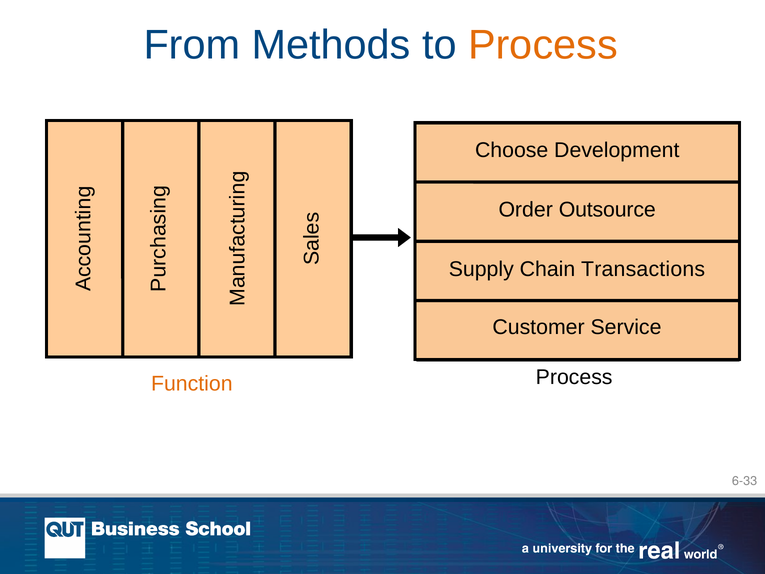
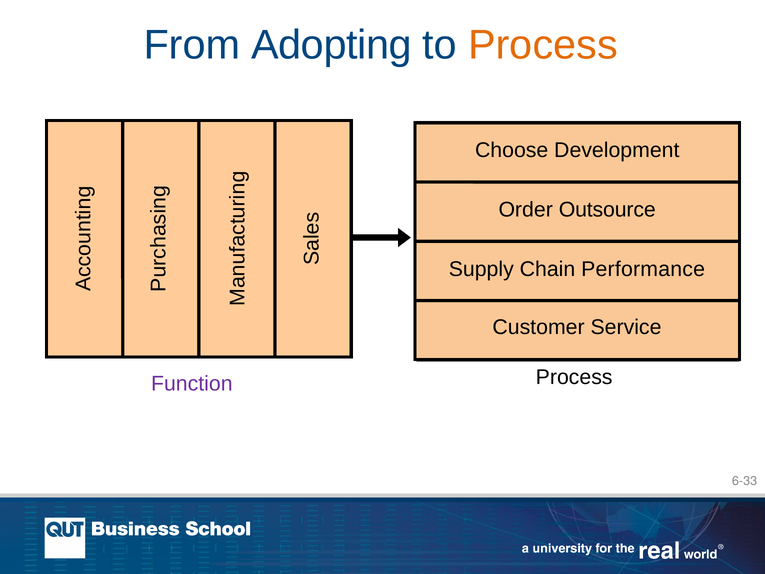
Methods: Methods -> Adopting
Transactions: Transactions -> Performance
Function colour: orange -> purple
